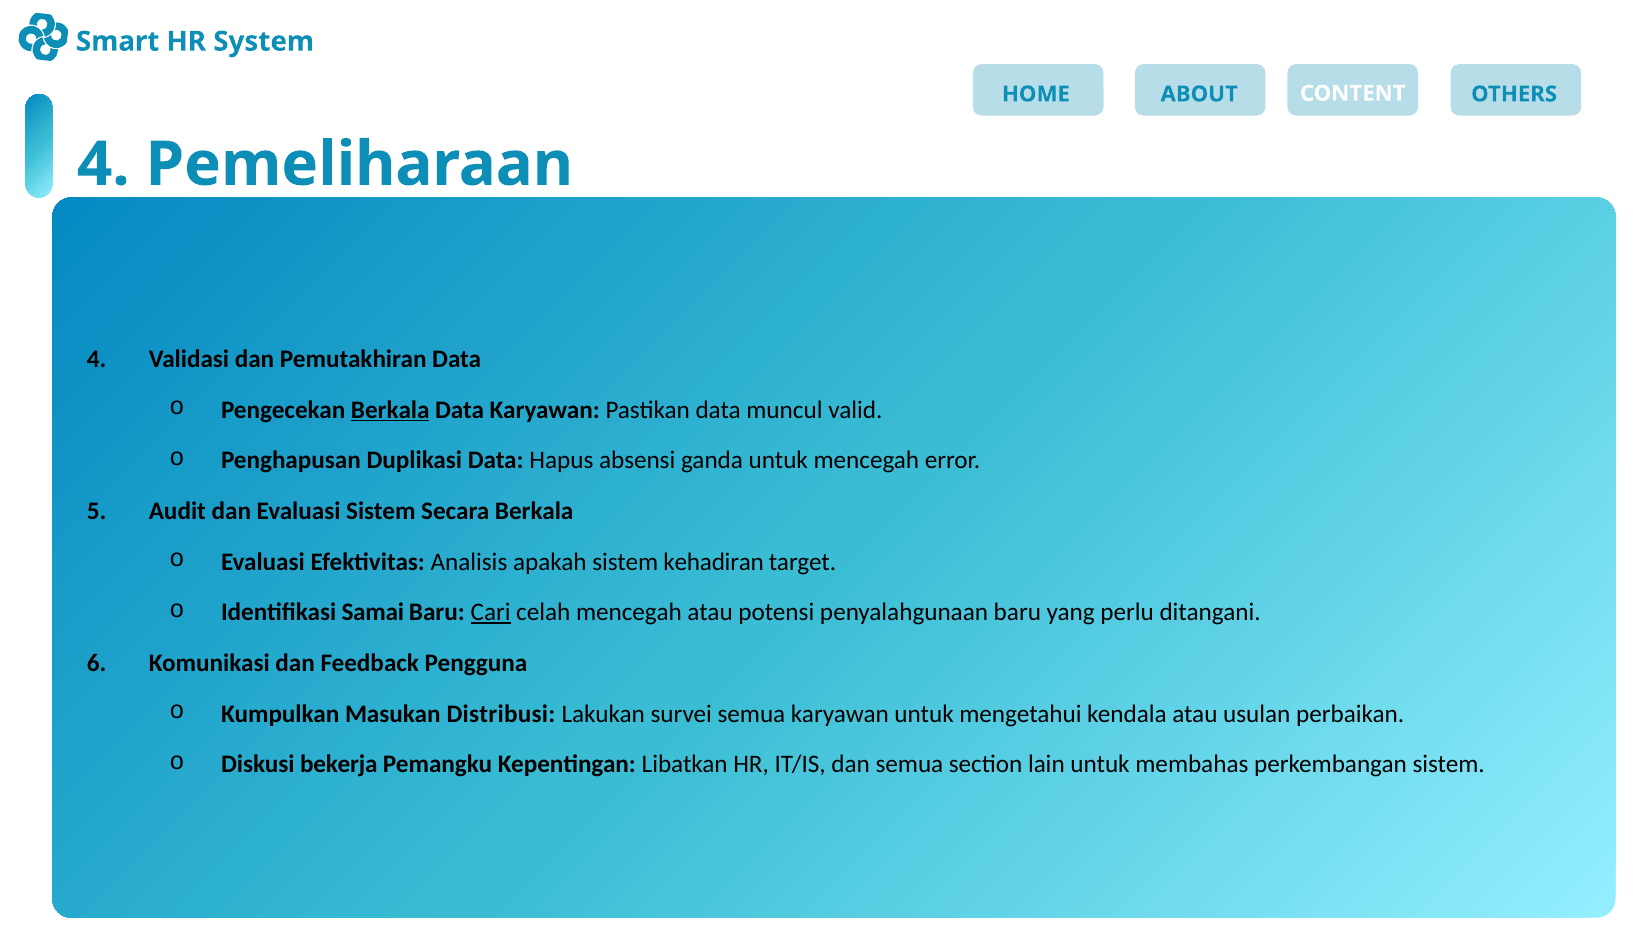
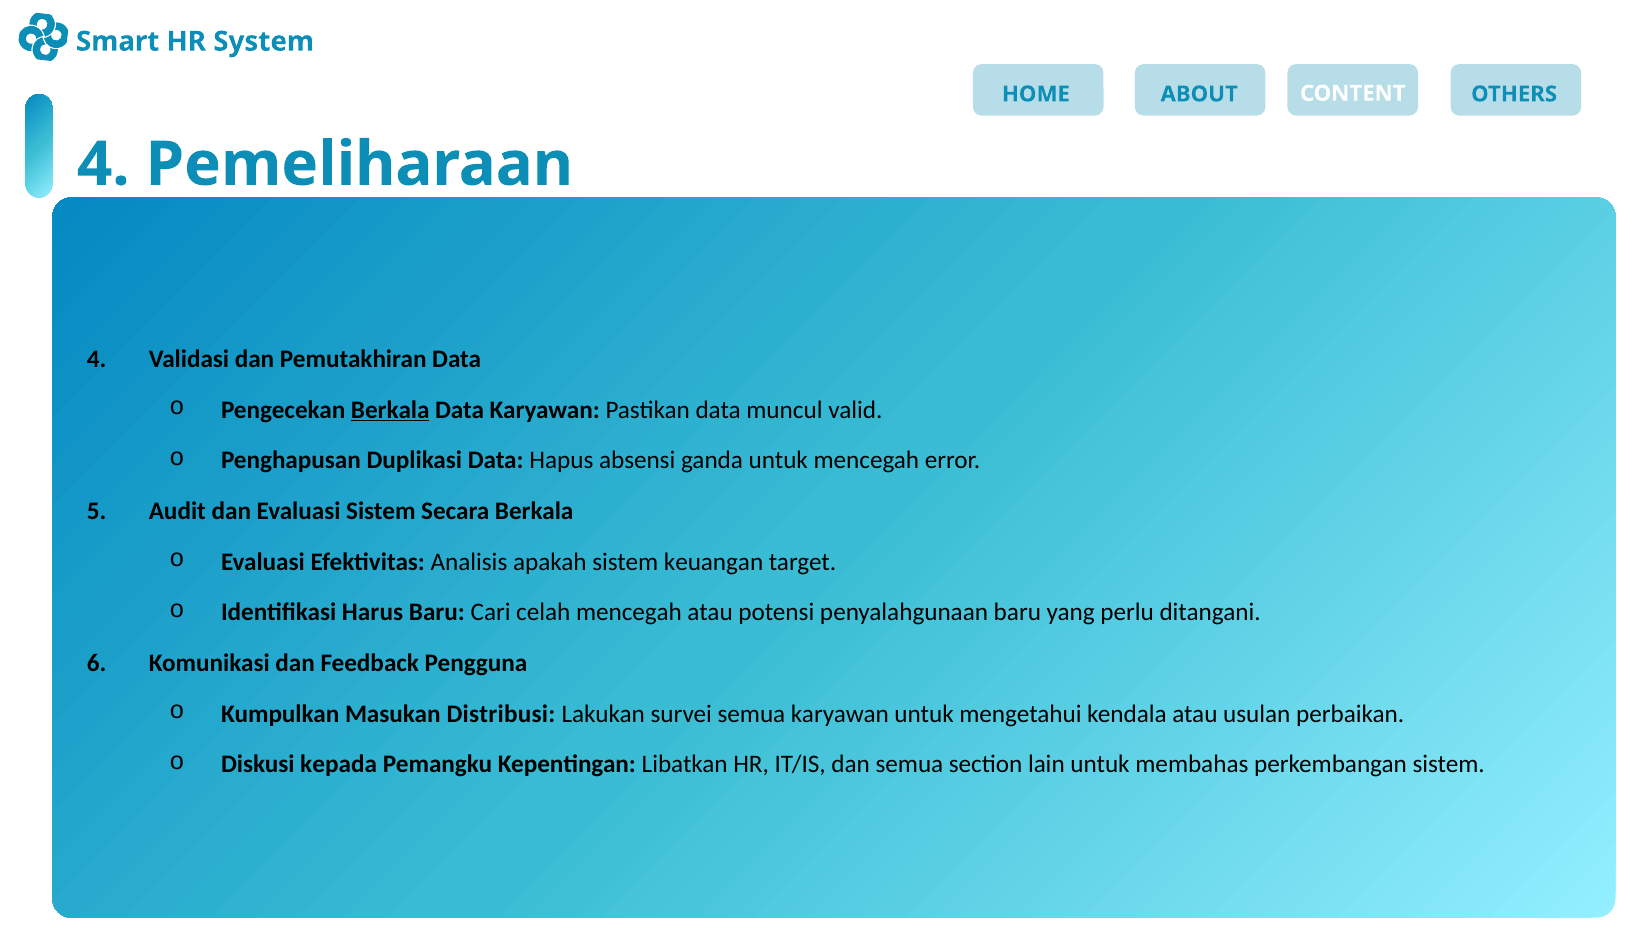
kehadiran: kehadiran -> keuangan
Samai: Samai -> Harus
Cari underline: present -> none
bekerja: bekerja -> kepada
